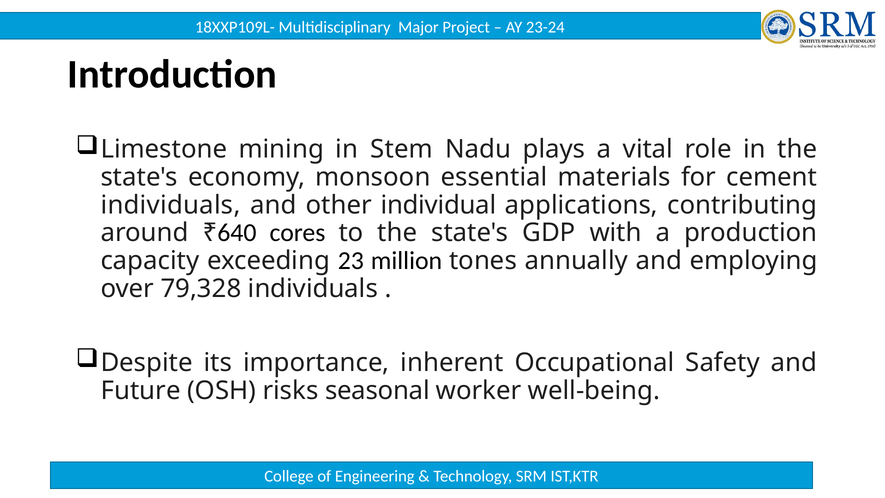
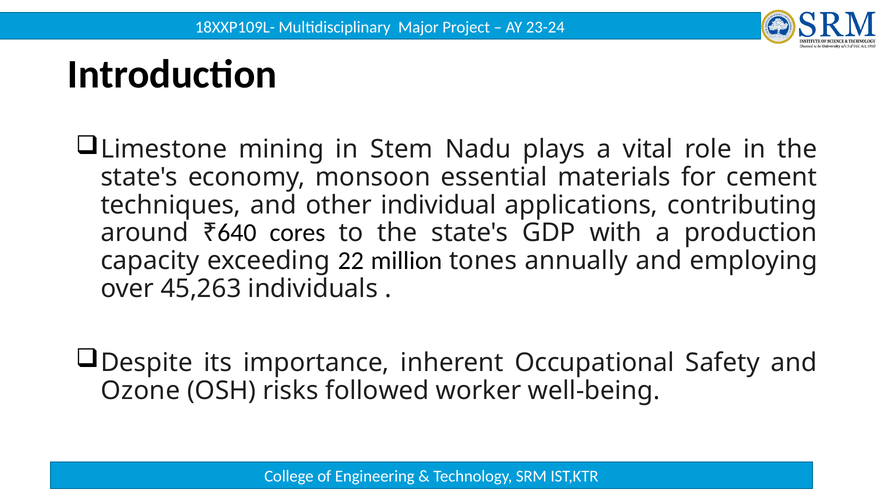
individuals at (171, 205): individuals -> techniques
23: 23 -> 22
79,328: 79,328 -> 45,263
Future: Future -> Ozone
seasonal: seasonal -> followed
